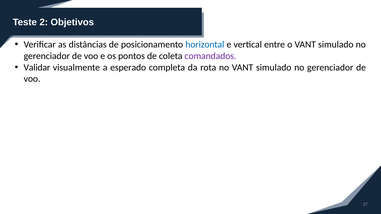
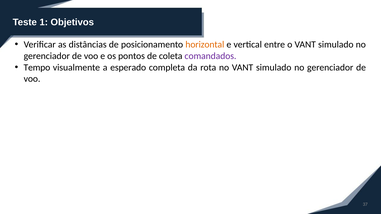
2: 2 -> 1
horizontal colour: blue -> orange
Validar: Validar -> Tempo
